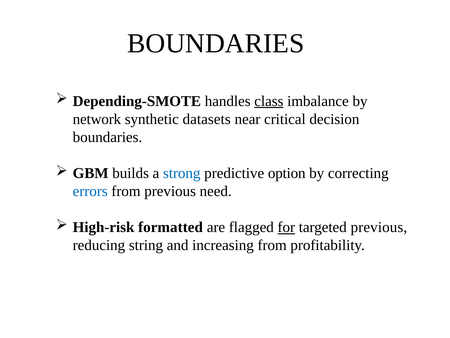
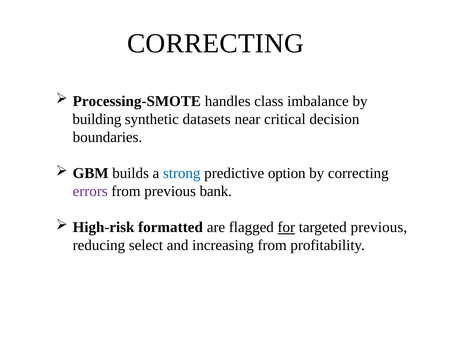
BOUNDARIES at (216, 43): BOUNDARIES -> CORRECTING
Depending-SMOTE: Depending-SMOTE -> Processing-SMOTE
class underline: present -> none
network: network -> building
errors colour: blue -> purple
need: need -> bank
string: string -> select
